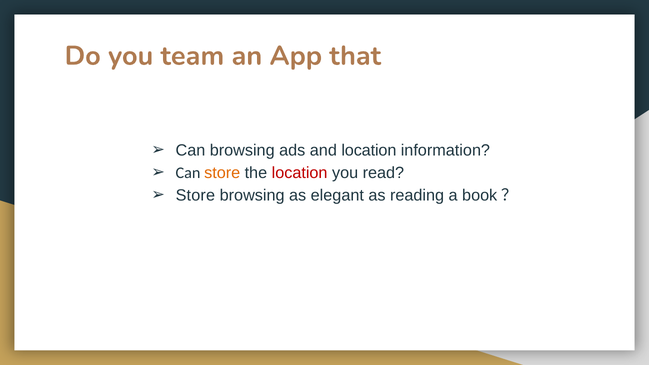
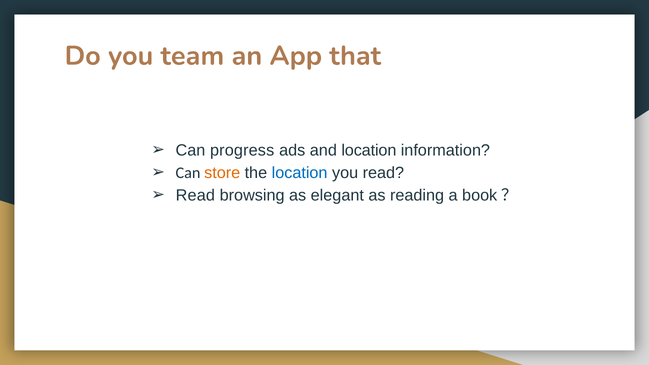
Can browsing: browsing -> progress
location at (300, 173) colour: red -> blue
Store at (195, 195): Store -> Read
